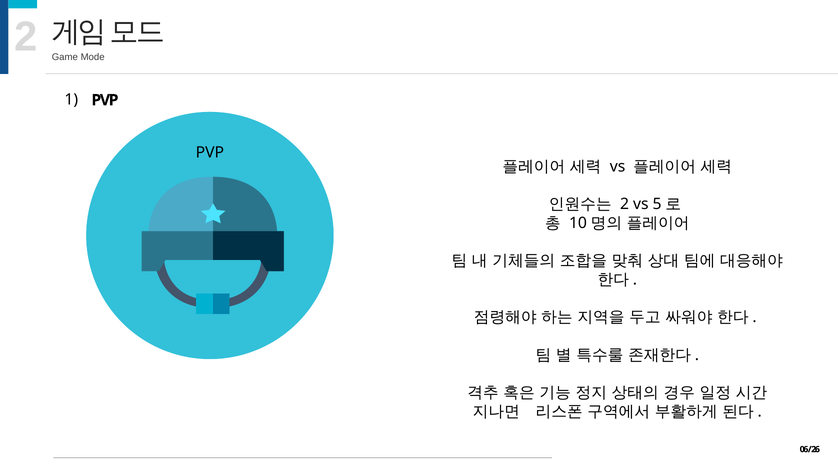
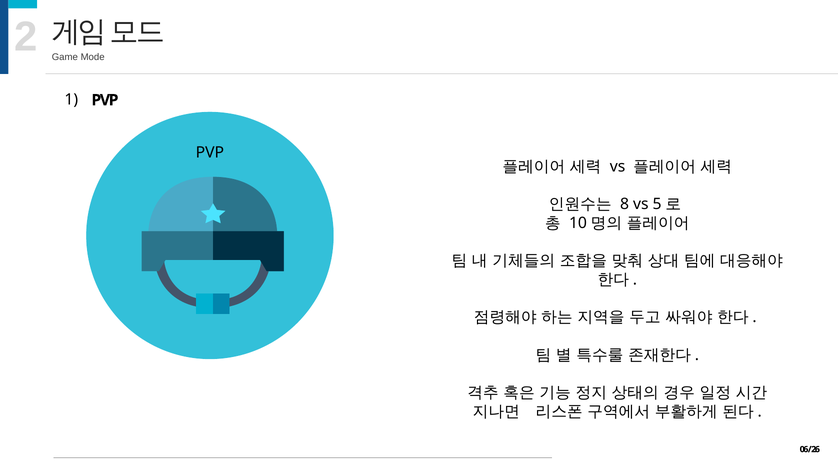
2 at (625, 204): 2 -> 8
